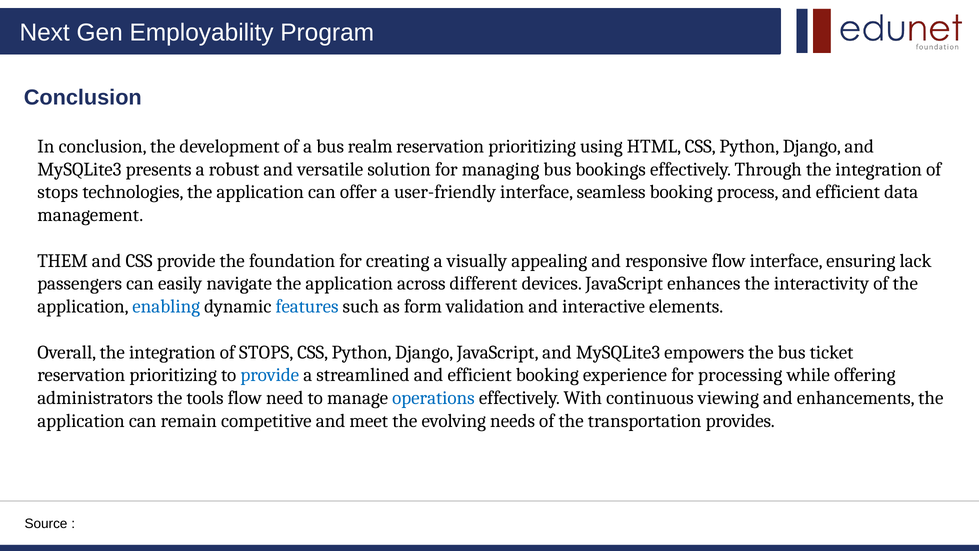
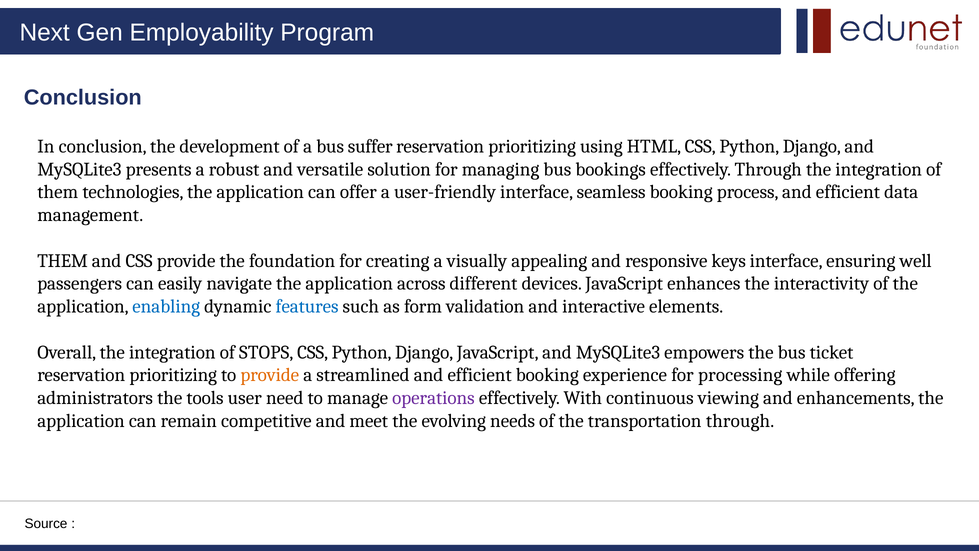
realm: realm -> suffer
stops at (58, 192): stops -> them
responsive flow: flow -> keys
lack: lack -> well
provide at (270, 375) colour: blue -> orange
tools flow: flow -> user
operations colour: blue -> purple
transportation provides: provides -> through
